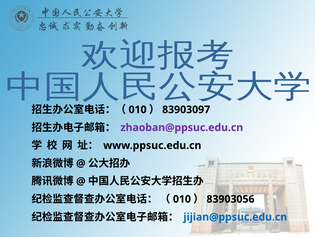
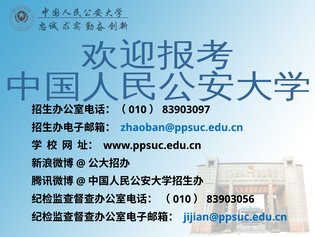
zhaoban@ppsuc.edu.cn colour: purple -> blue
